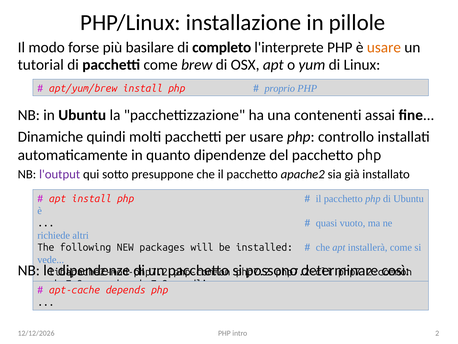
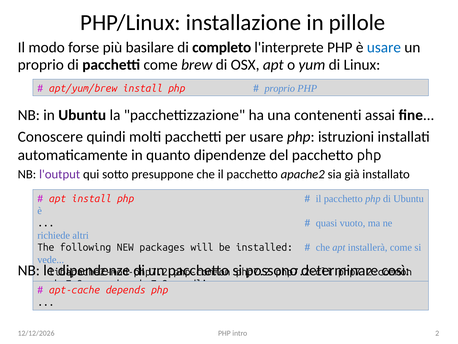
usare at (384, 47) colour: orange -> blue
tutorial at (41, 65): tutorial -> proprio
Dinamiche: Dinamiche -> Conoscere
controllo: controllo -> istruzioni
